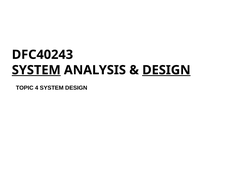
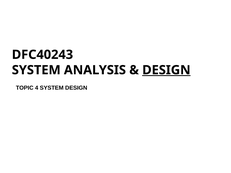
SYSTEM at (36, 70) underline: present -> none
